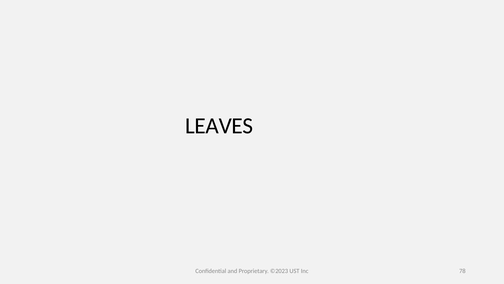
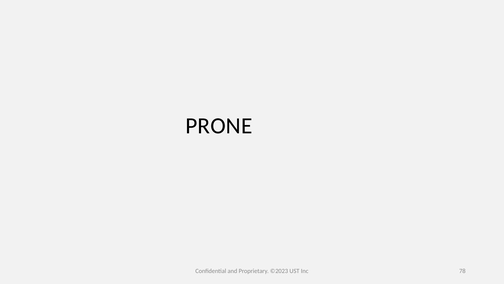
LEAVES: LEAVES -> PRONE
